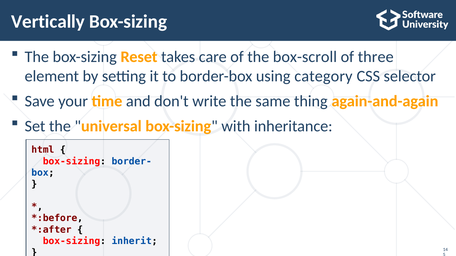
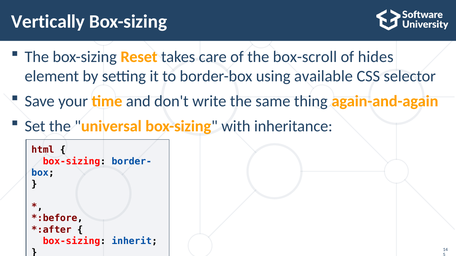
three: three -> hides
category: category -> available
